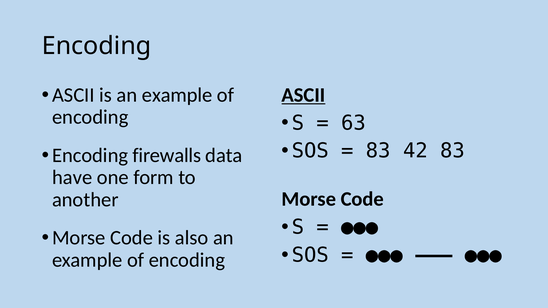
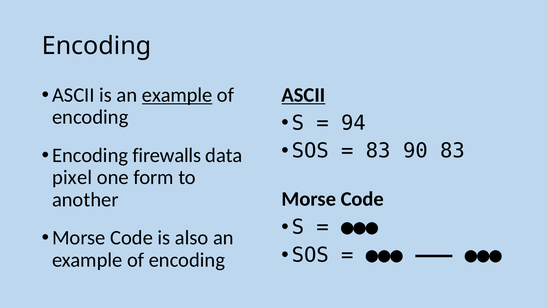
example at (177, 95) underline: none -> present
63: 63 -> 94
42: 42 -> 90
have: have -> pixel
